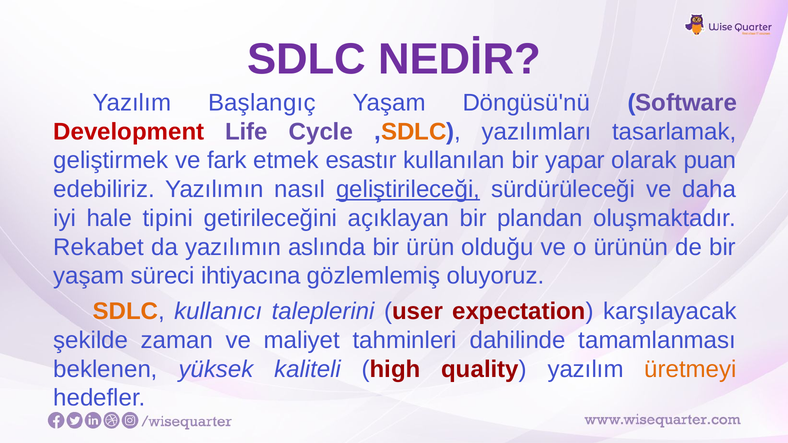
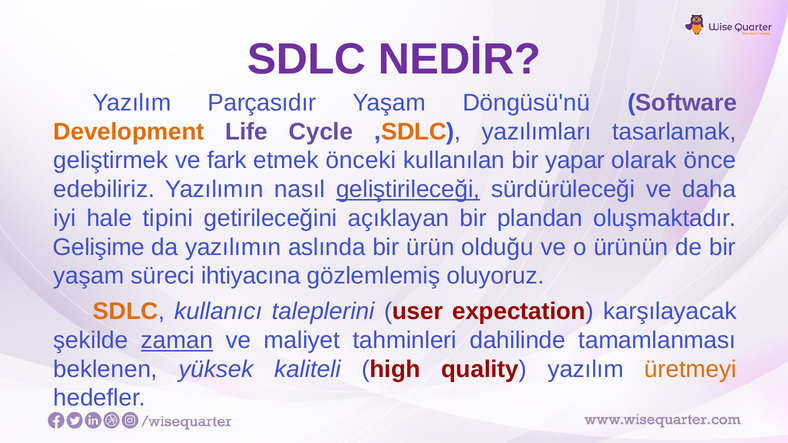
Başlangıç: Başlangıç -> Parçasıdır
Development colour: red -> orange
esastır: esastır -> önceki
puan: puan -> önce
Rekabet: Rekabet -> Gelişime
zaman underline: none -> present
